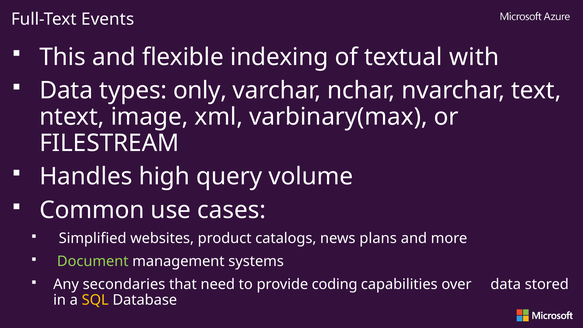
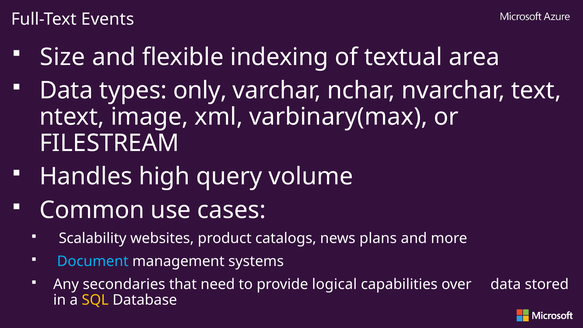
This: This -> Size
with: with -> area
Simplified: Simplified -> Scalability
Document colour: light green -> light blue
coding: coding -> logical
